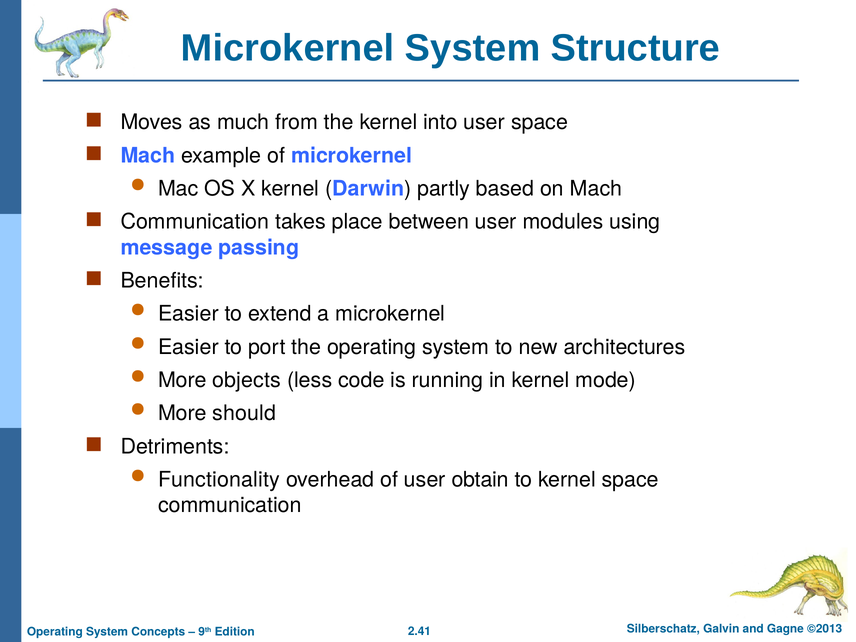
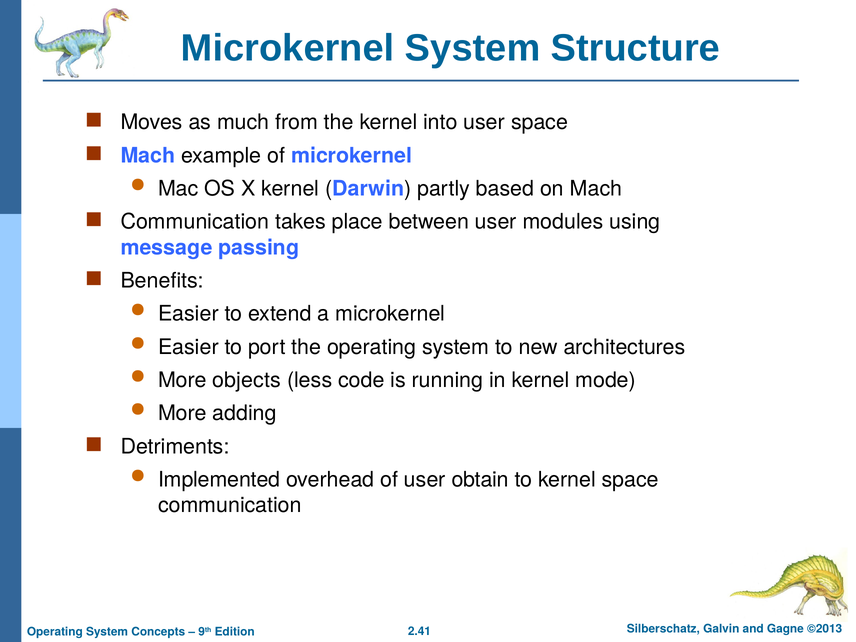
should: should -> adding
Functionality: Functionality -> Implemented
